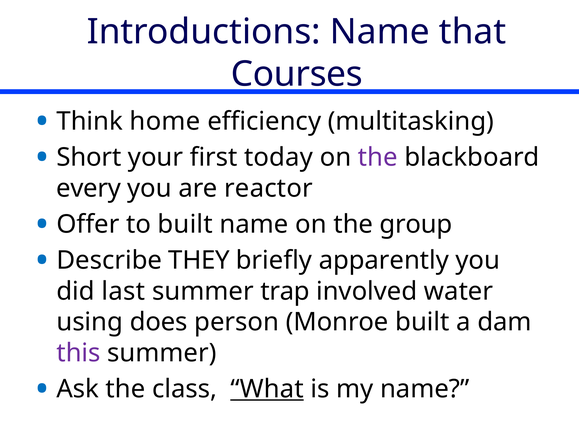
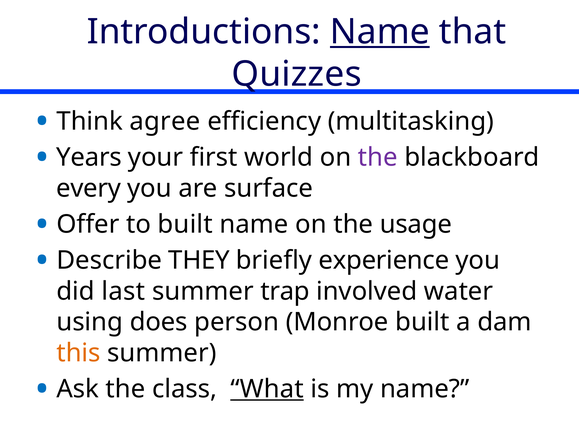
Name at (380, 32) underline: none -> present
Courses: Courses -> Quizzes
home: home -> agree
Short: Short -> Years
today: today -> world
reactor: reactor -> surface
group: group -> usage
apparently: apparently -> experience
this colour: purple -> orange
